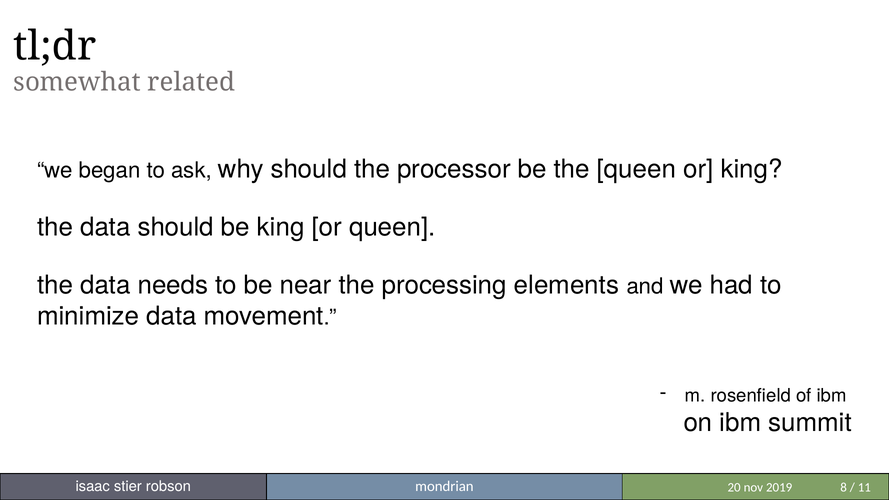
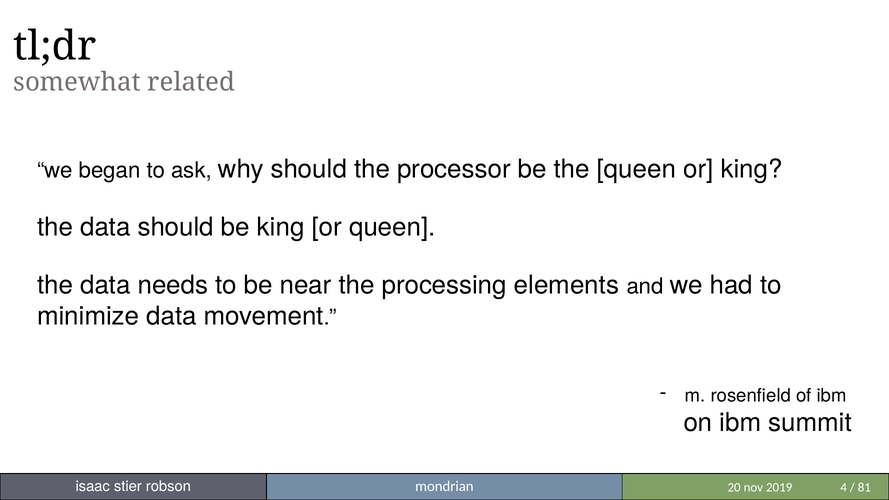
8: 8 -> 4
11: 11 -> 81
